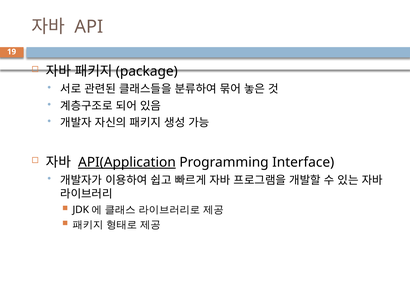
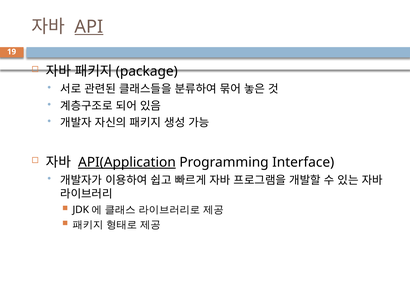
API underline: none -> present
